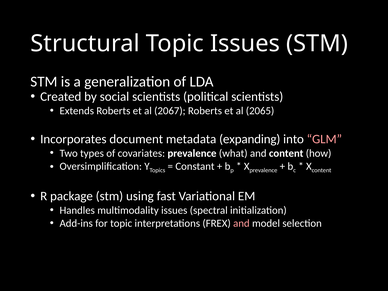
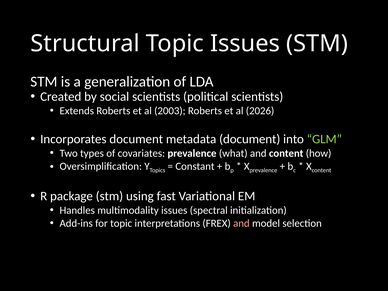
2067: 2067 -> 2003
2065: 2065 -> 2026
metadata expanding: expanding -> document
GLM colour: pink -> light green
